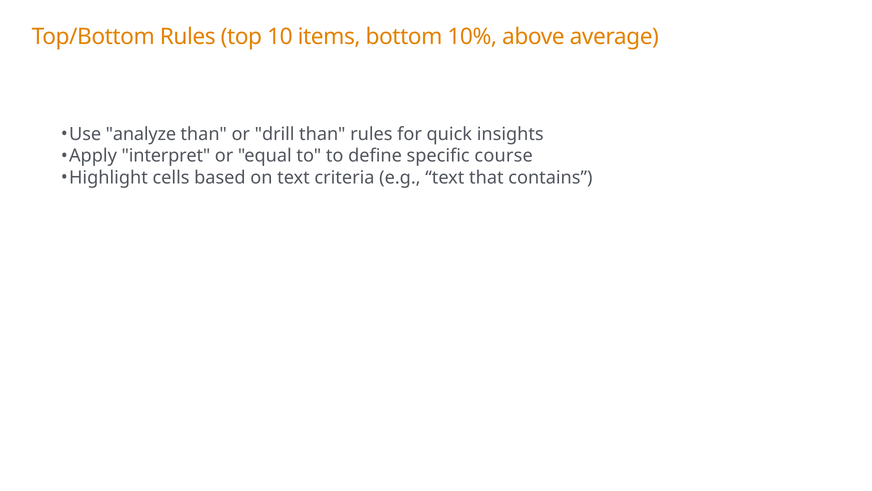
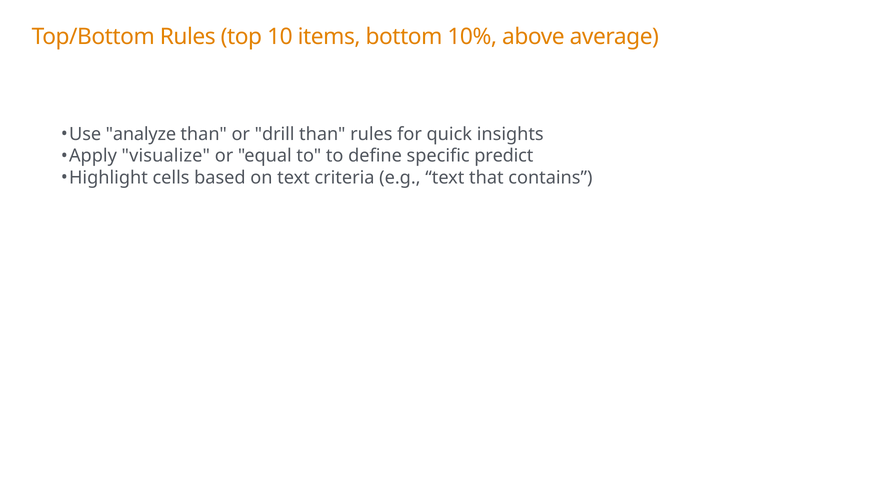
interpret: interpret -> visualize
course: course -> predict
